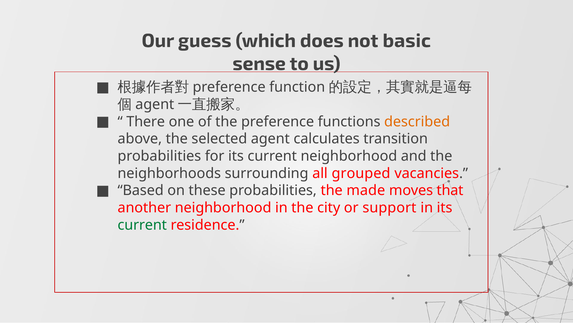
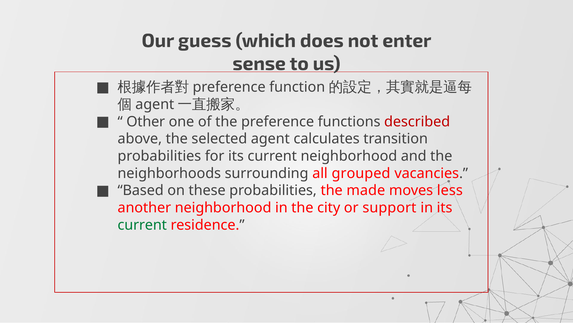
basic: basic -> enter
There: There -> Other
described colour: orange -> red
that: that -> less
